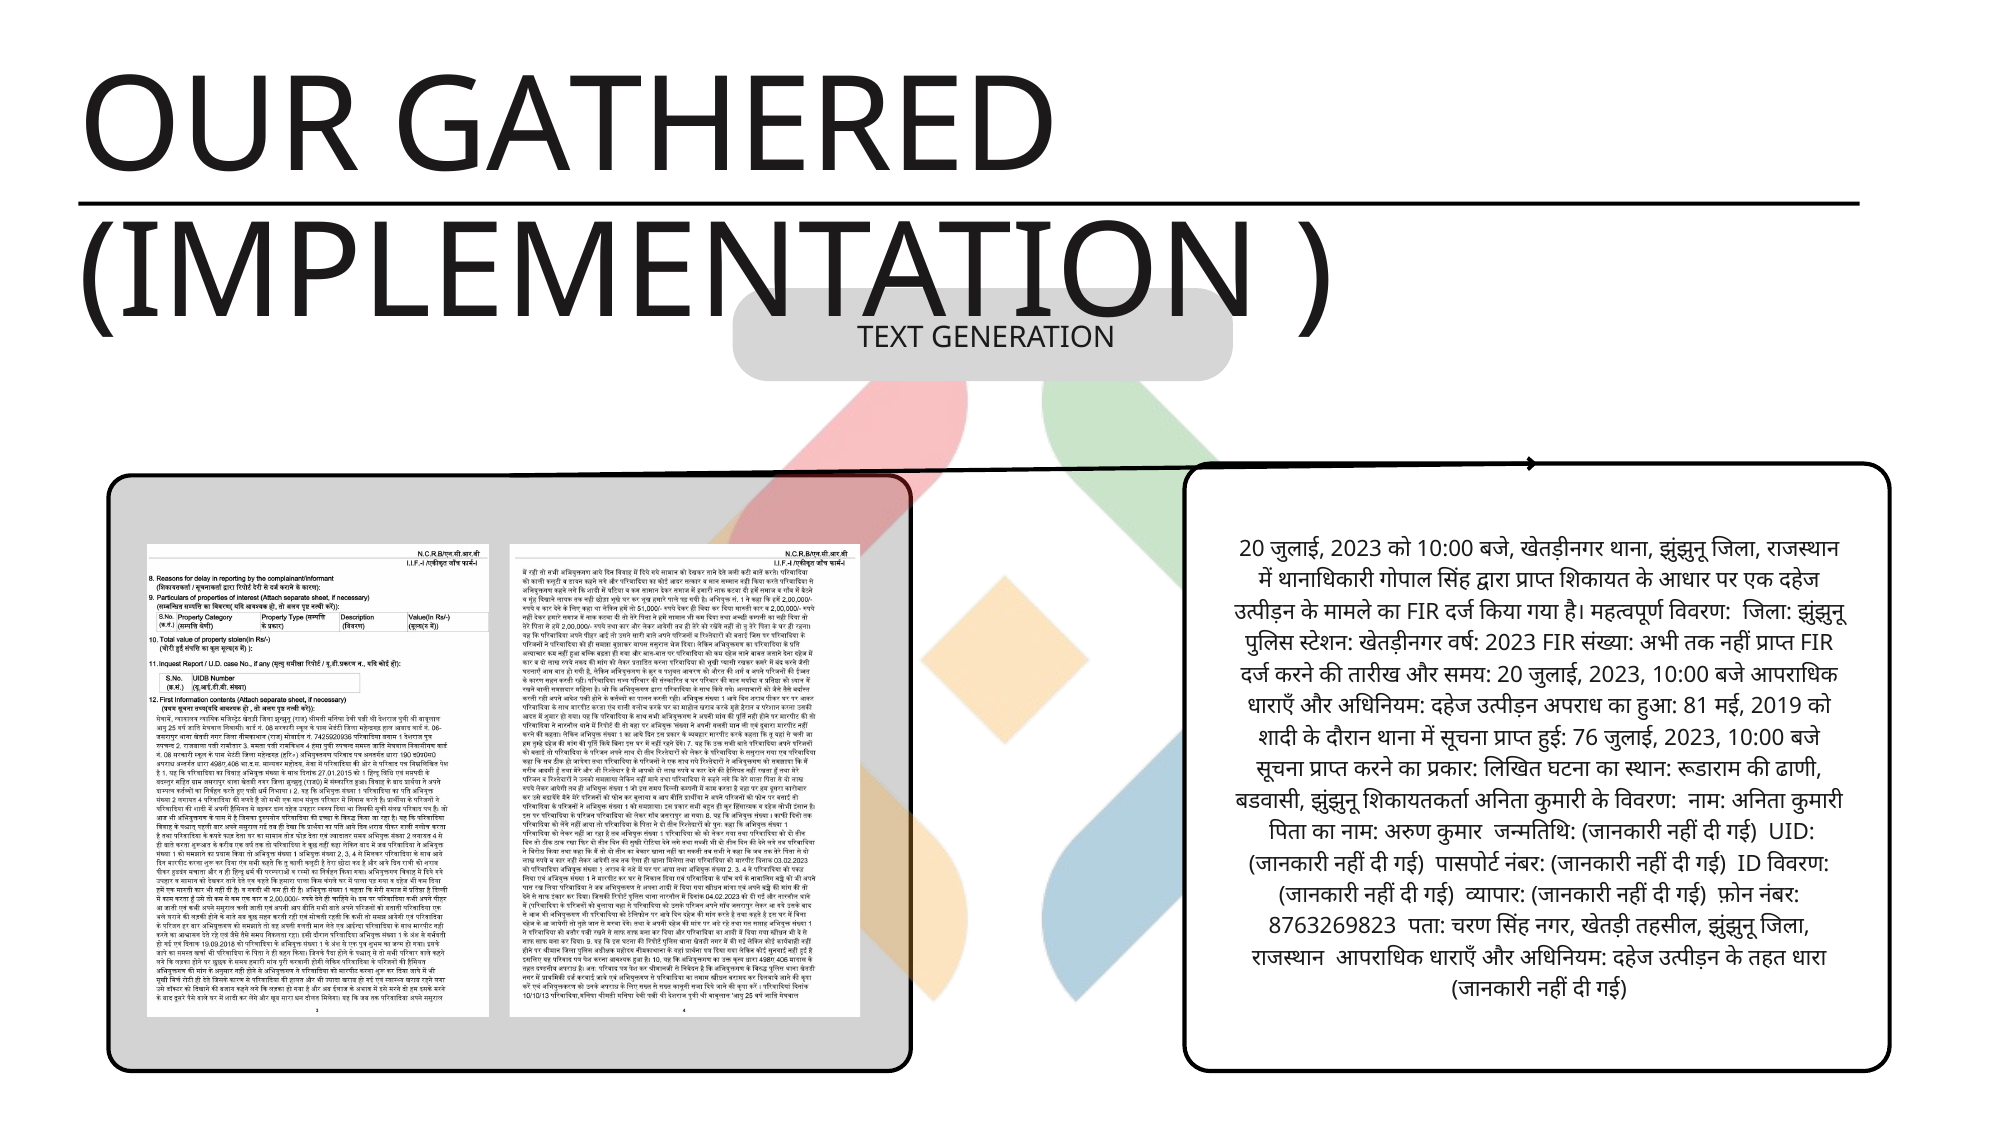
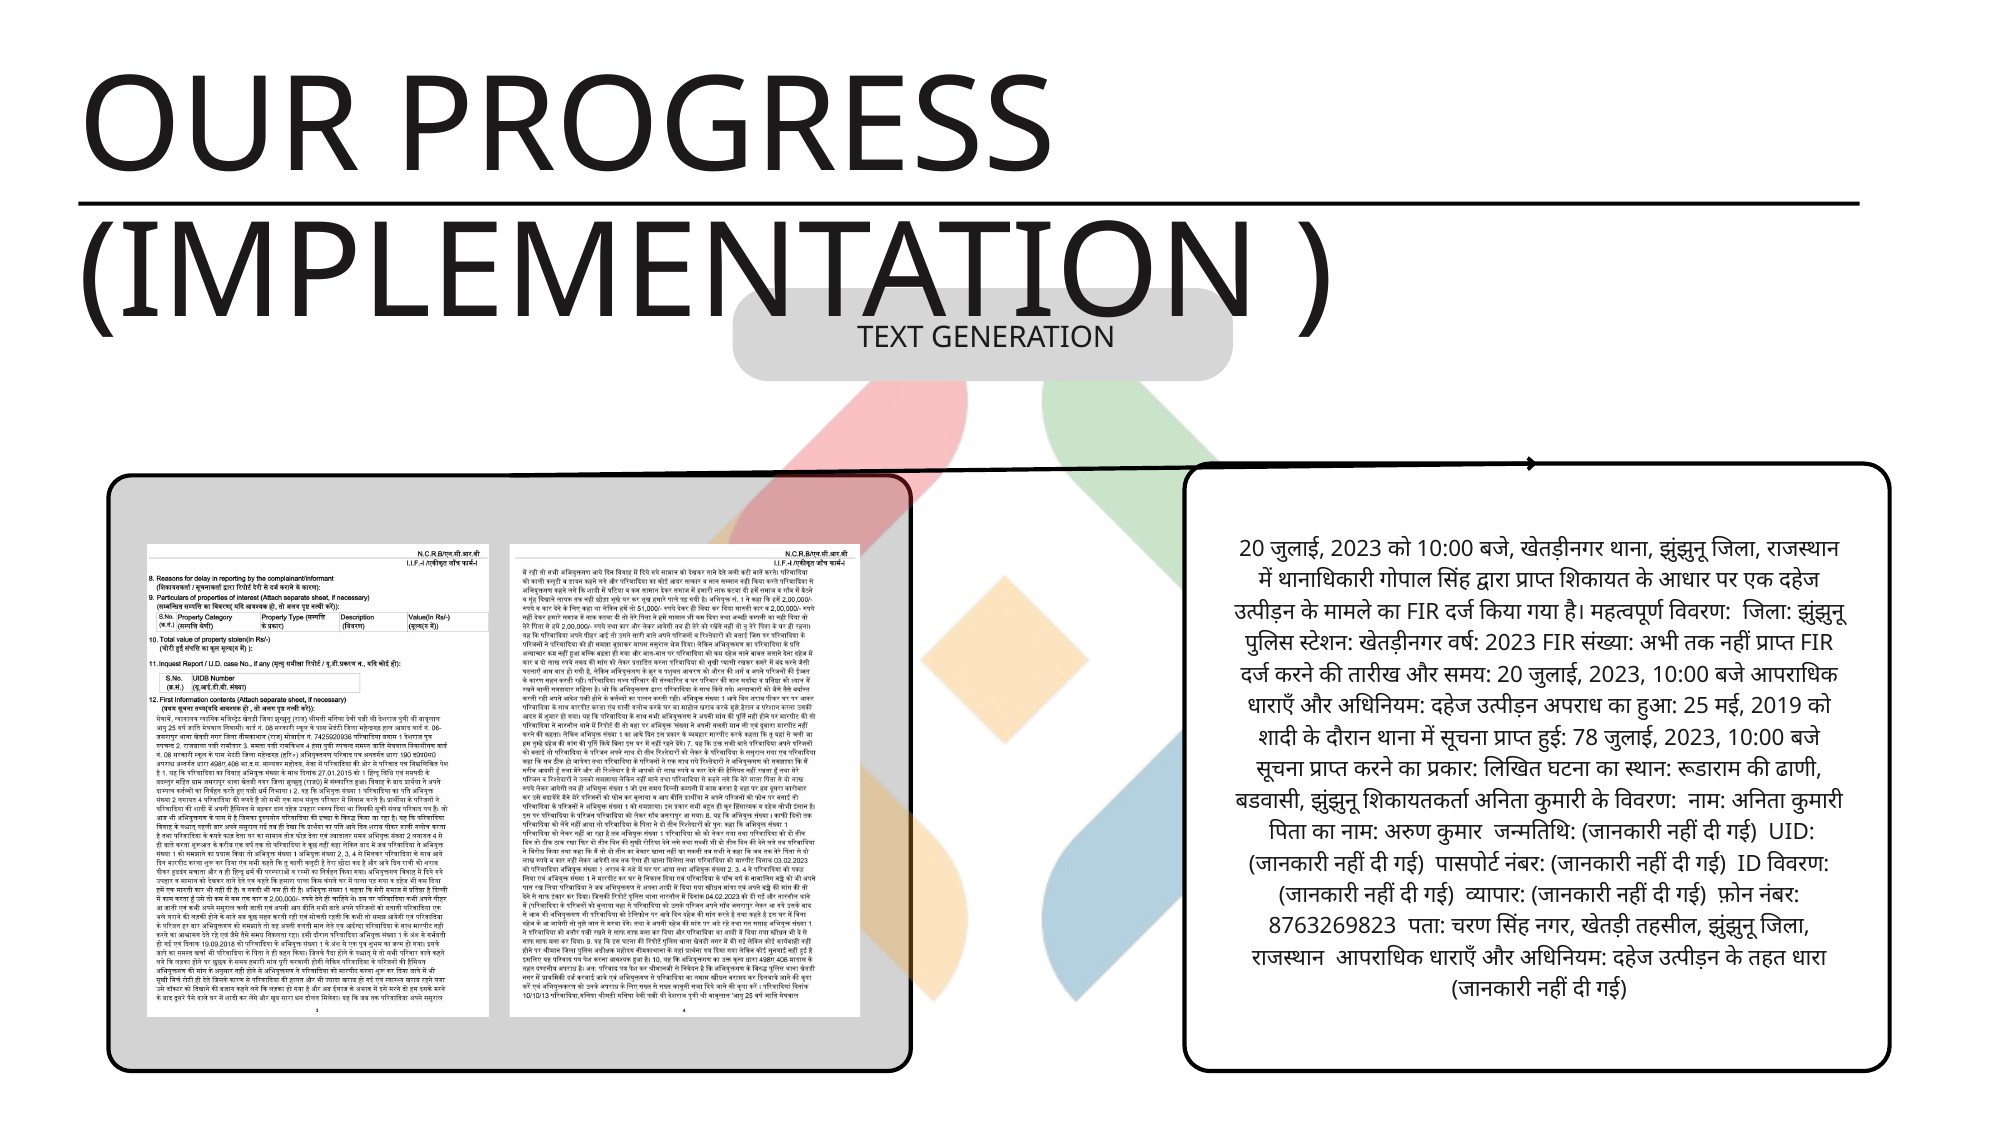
GATHERED: GATHERED -> PROGRESS
81: 81 -> 25
76: 76 -> 78
